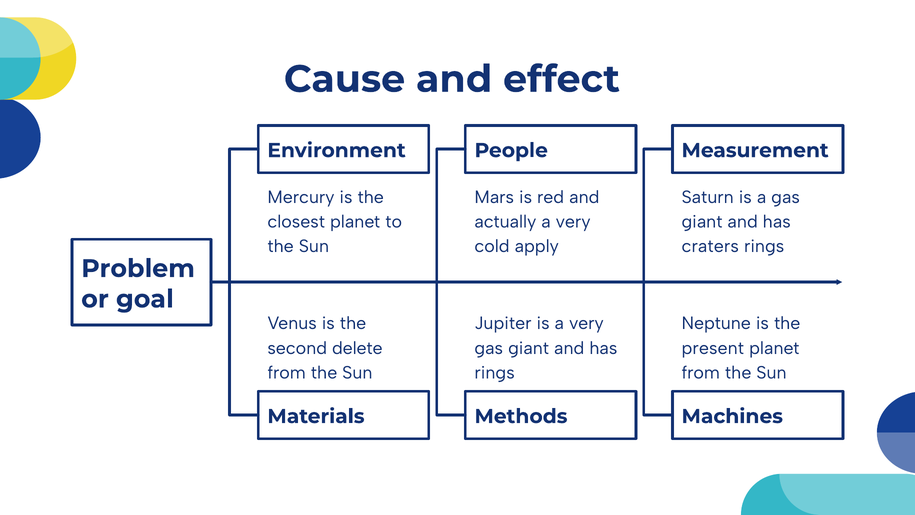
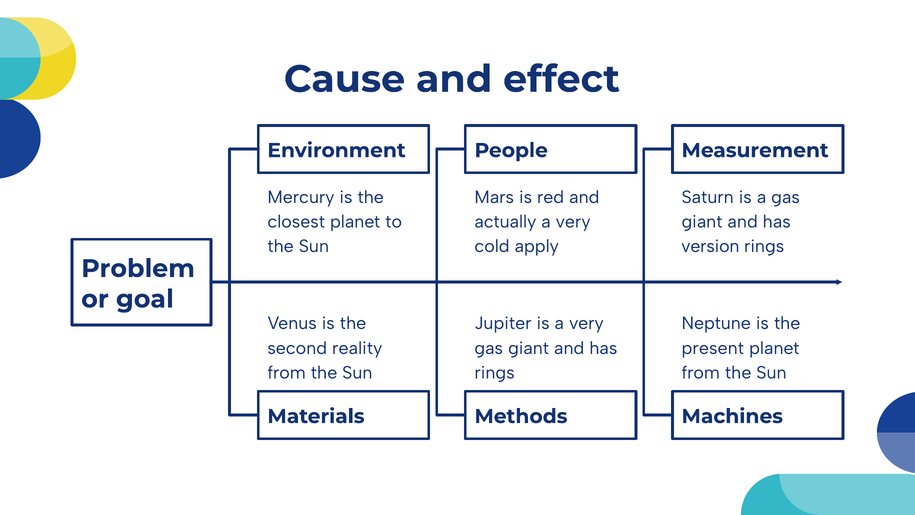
craters: craters -> version
delete: delete -> reality
